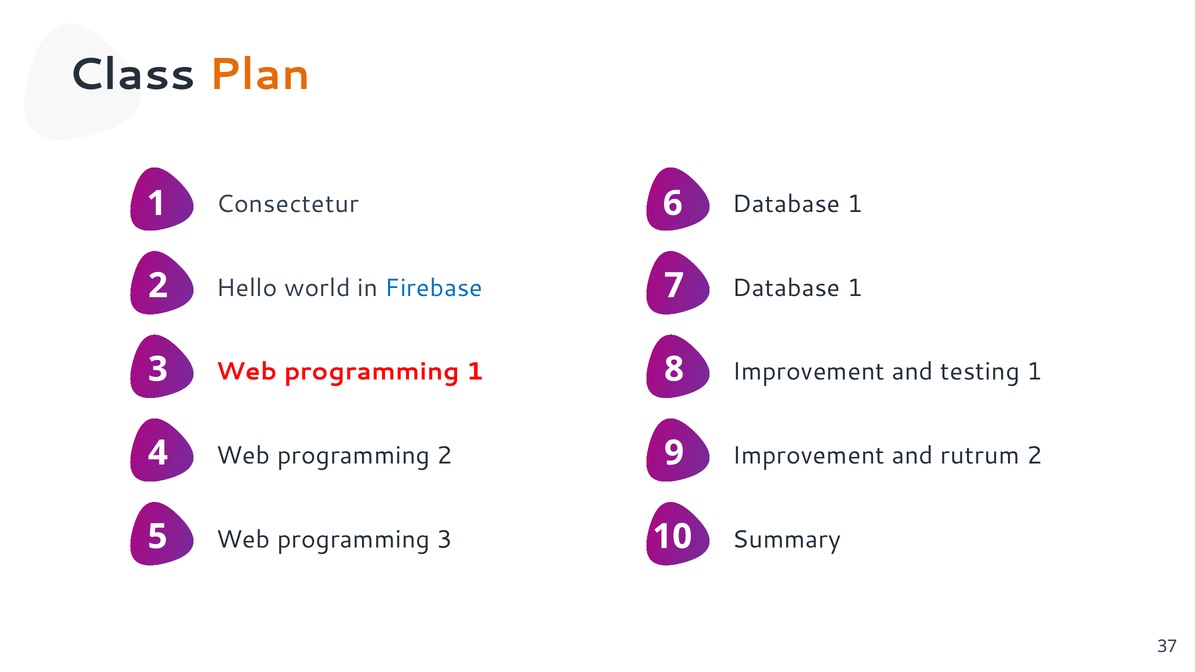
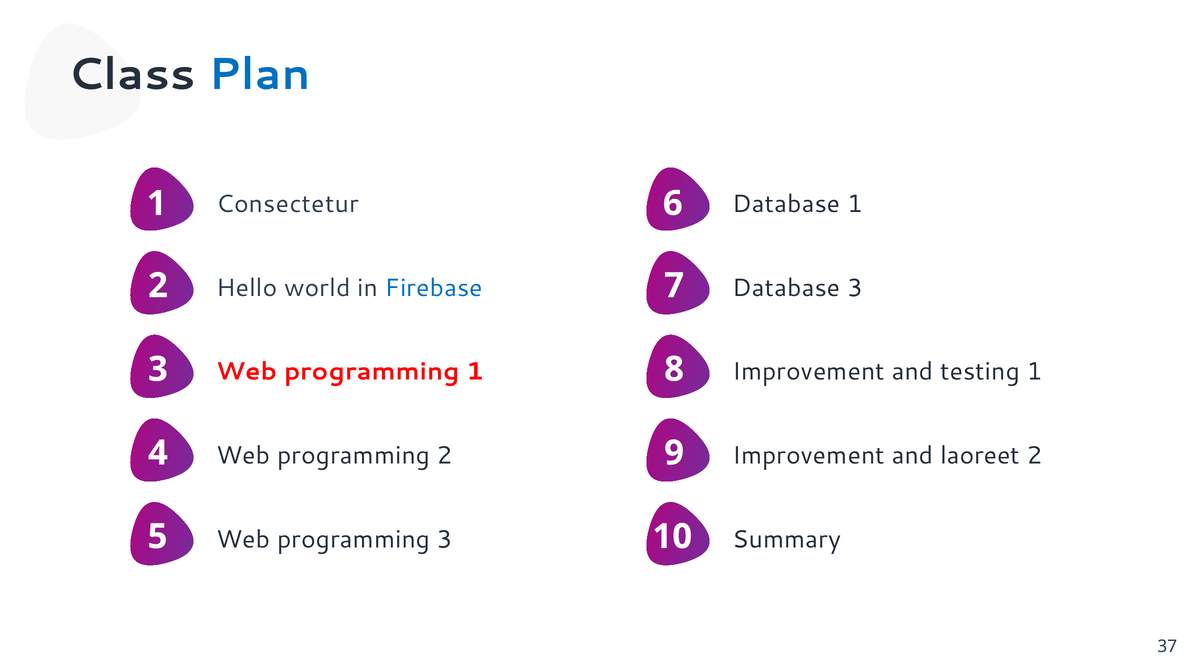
Plan colour: orange -> blue
1 at (855, 288): 1 -> 3
rutrum: rutrum -> laoreet
